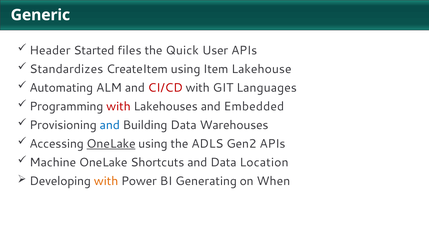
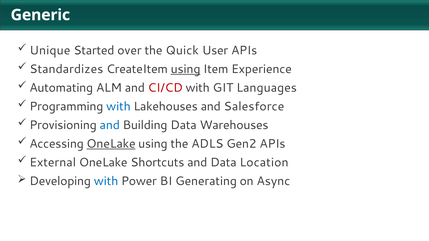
Header: Header -> Unique
files: files -> over
using at (186, 69) underline: none -> present
Lakehouse: Lakehouse -> Experience
with at (118, 107) colour: red -> blue
Embedded: Embedded -> Salesforce
Machine: Machine -> External
with at (106, 181) colour: orange -> blue
When: When -> Async
